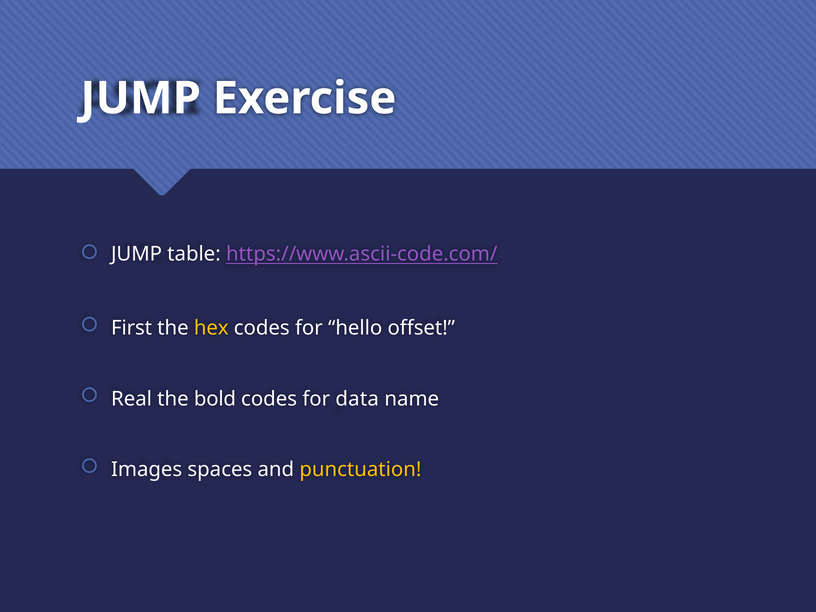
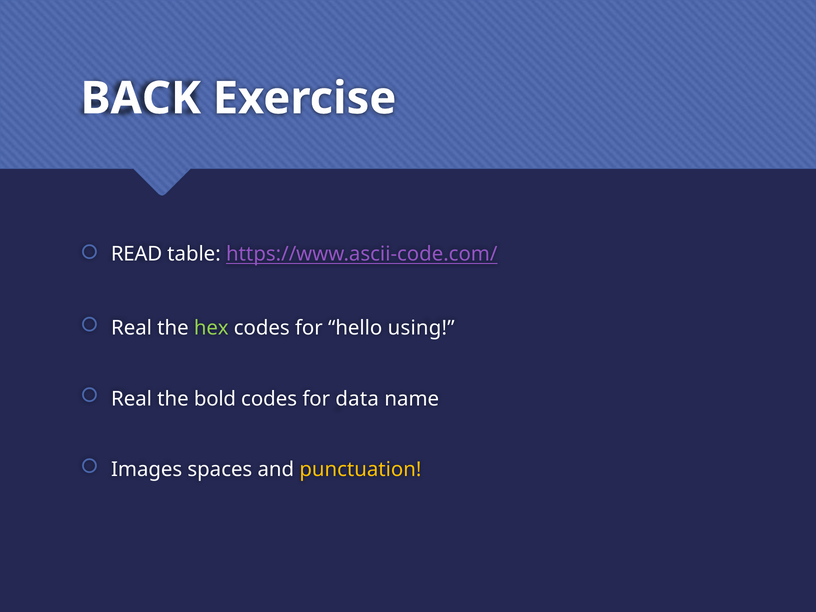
JUMP at (141, 98): JUMP -> BACK
JUMP at (137, 254): JUMP -> READ
First at (132, 328): First -> Real
hex colour: yellow -> light green
offset: offset -> using
